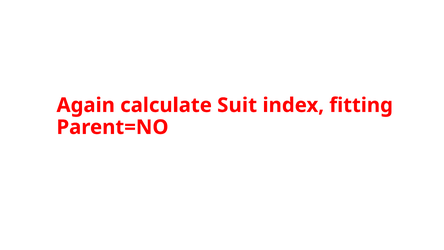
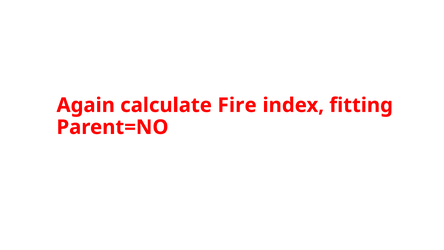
Suit: Suit -> Fire
